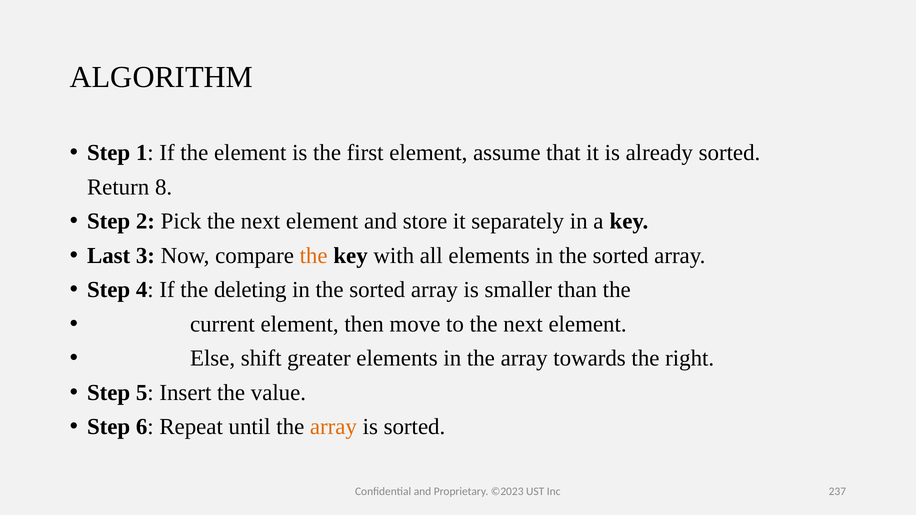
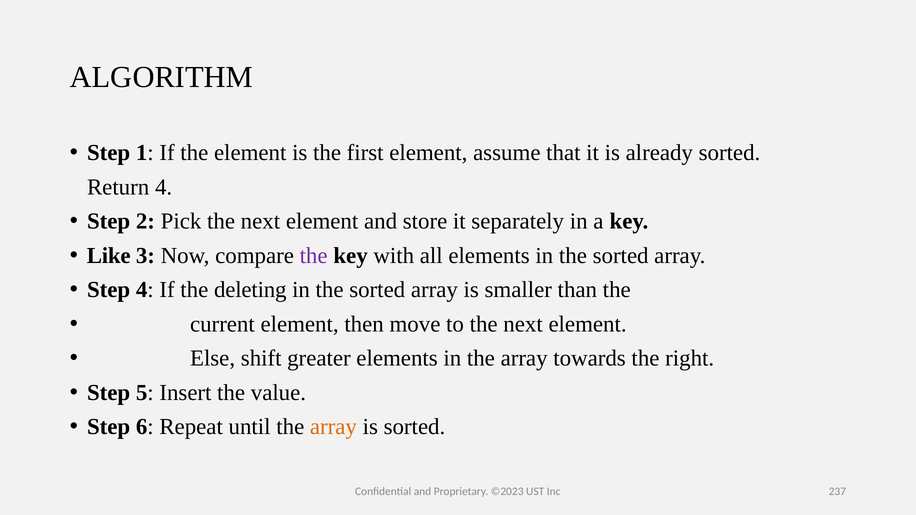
Return 8: 8 -> 4
Last: Last -> Like
the at (314, 256) colour: orange -> purple
